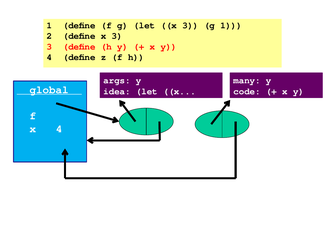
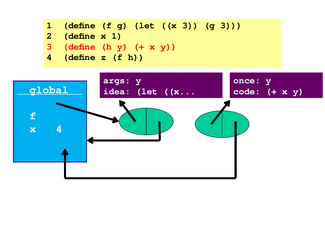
g 1: 1 -> 3
define x 3: 3 -> 1
many: many -> once
